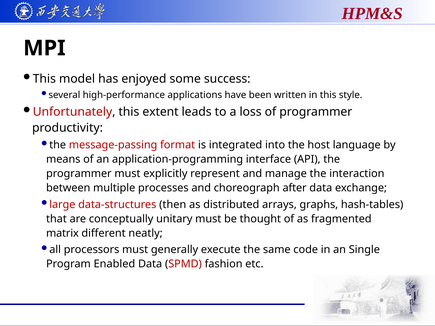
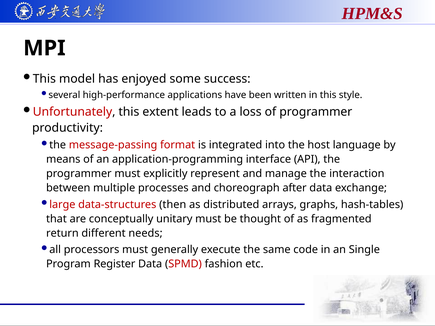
matrix: matrix -> return
neatly: neatly -> needs
Enabled: Enabled -> Register
